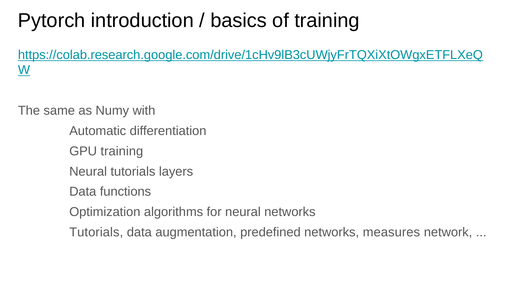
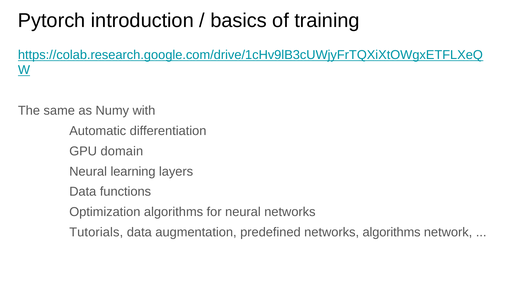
GPU training: training -> domain
Neural tutorials: tutorials -> learning
networks measures: measures -> algorithms
